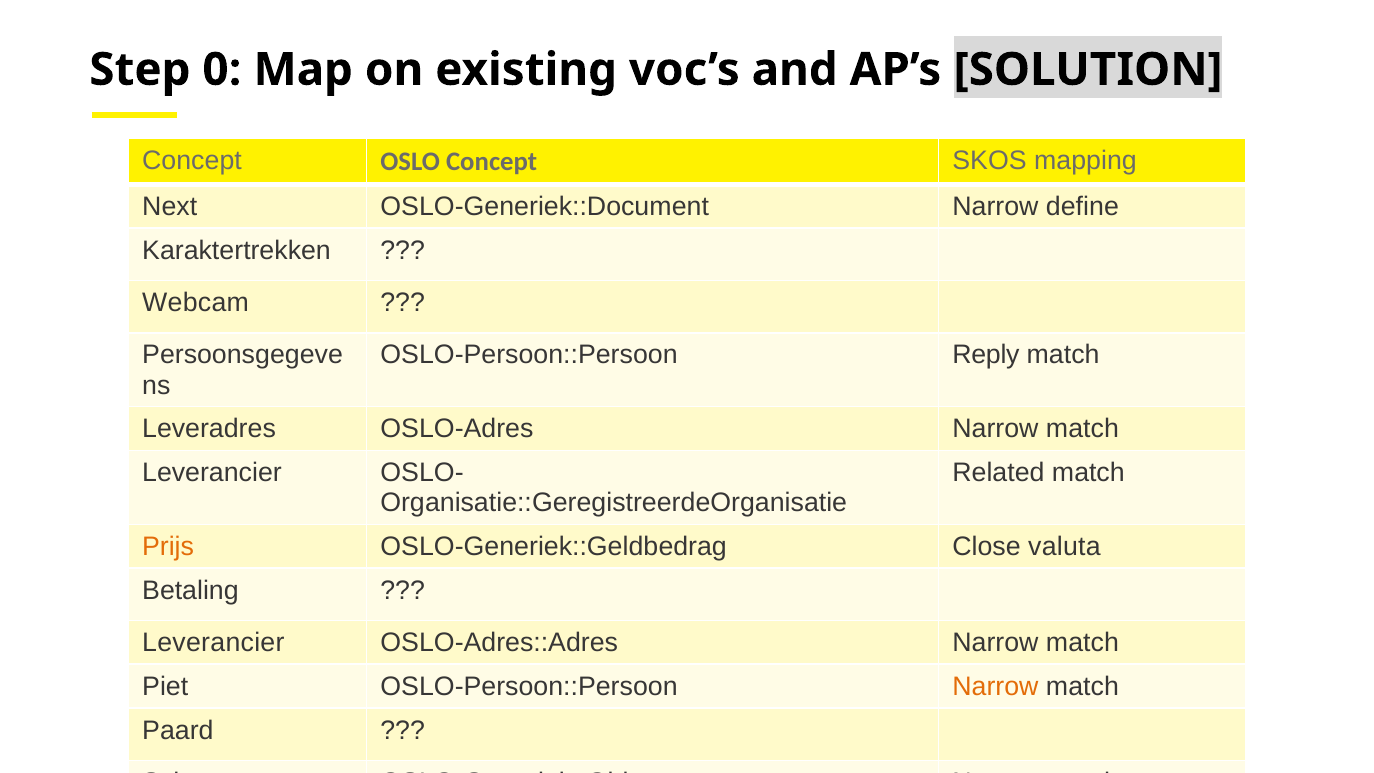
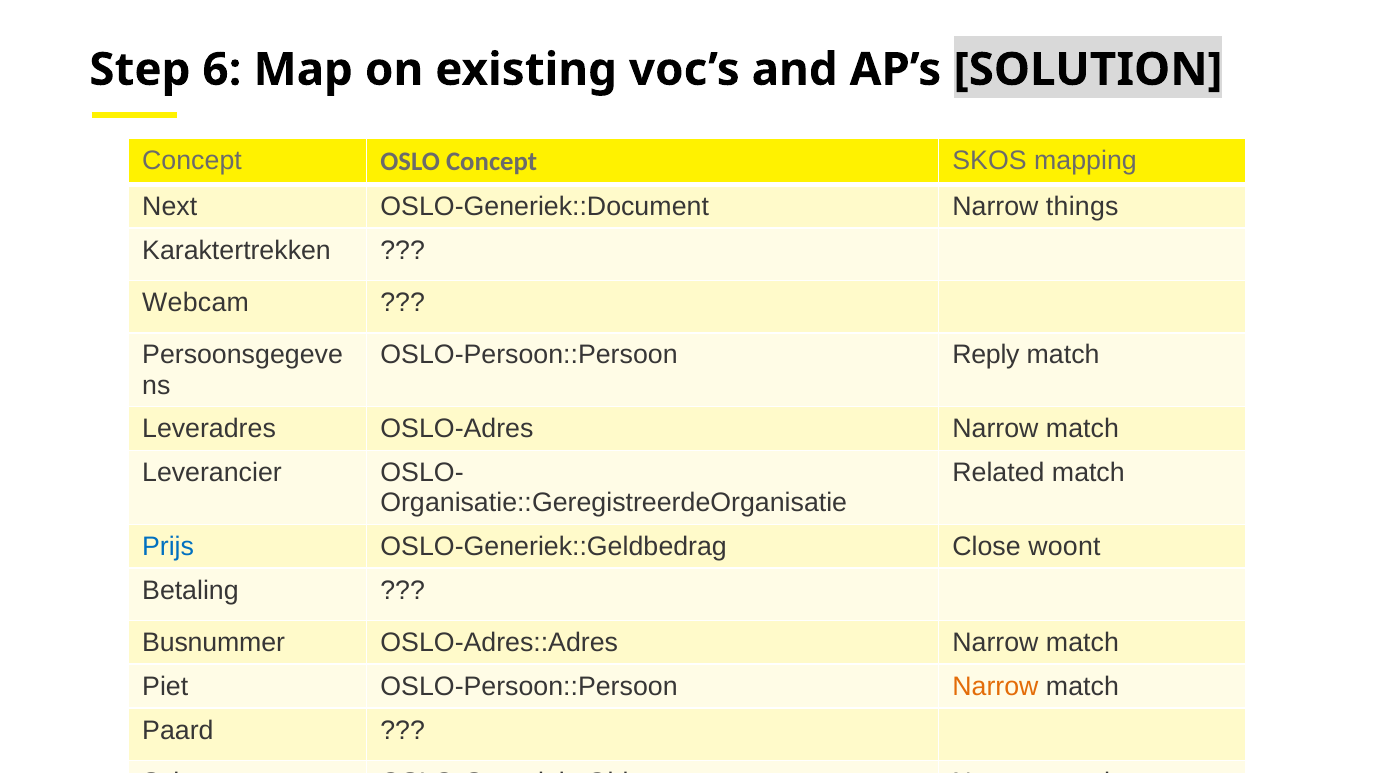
0: 0 -> 6
define: define -> things
Prijs colour: orange -> blue
valuta: valuta -> woont
Leverancier at (213, 643): Leverancier -> Busnummer
